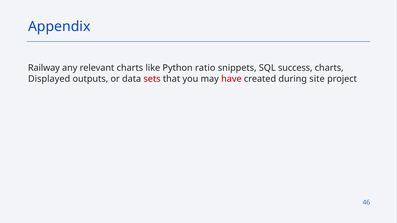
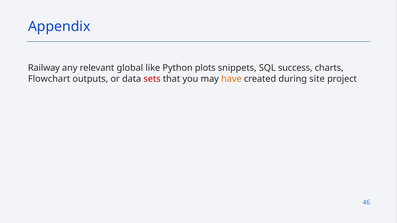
relevant charts: charts -> global
ratio: ratio -> plots
Displayed: Displayed -> Flowchart
have colour: red -> orange
